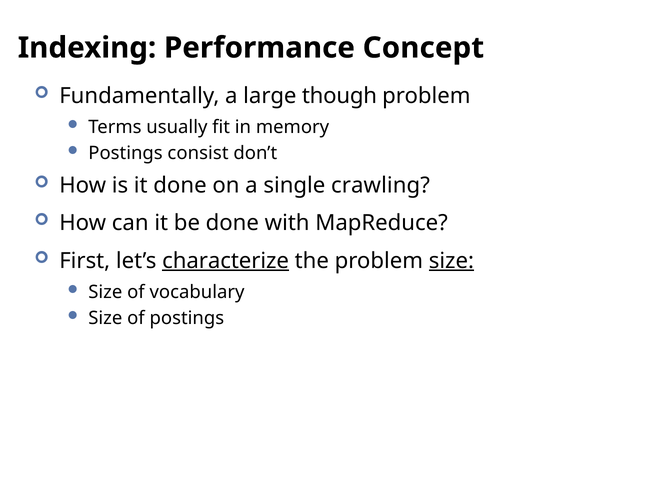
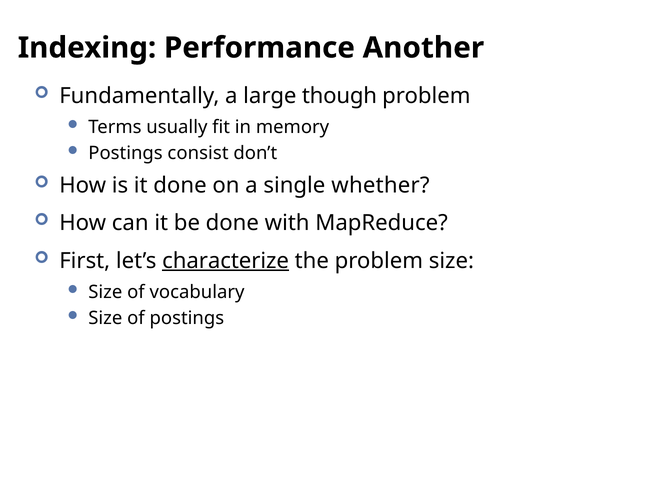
Concept: Concept -> Another
crawling: crawling -> whether
size at (451, 261) underline: present -> none
